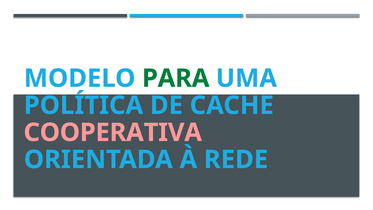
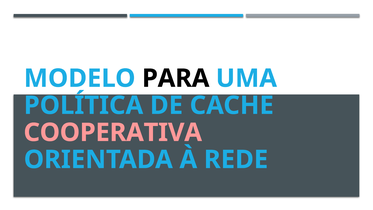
PARA colour: green -> black
